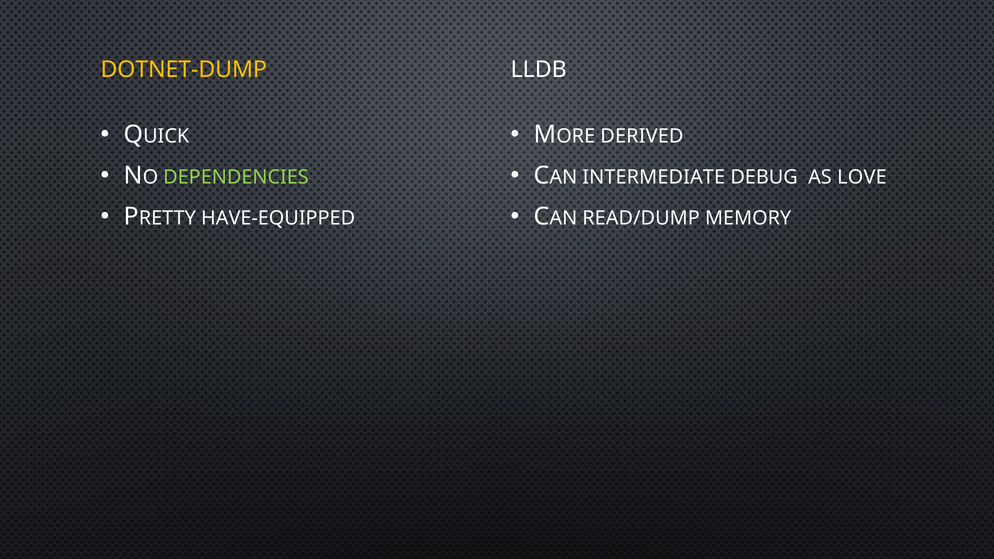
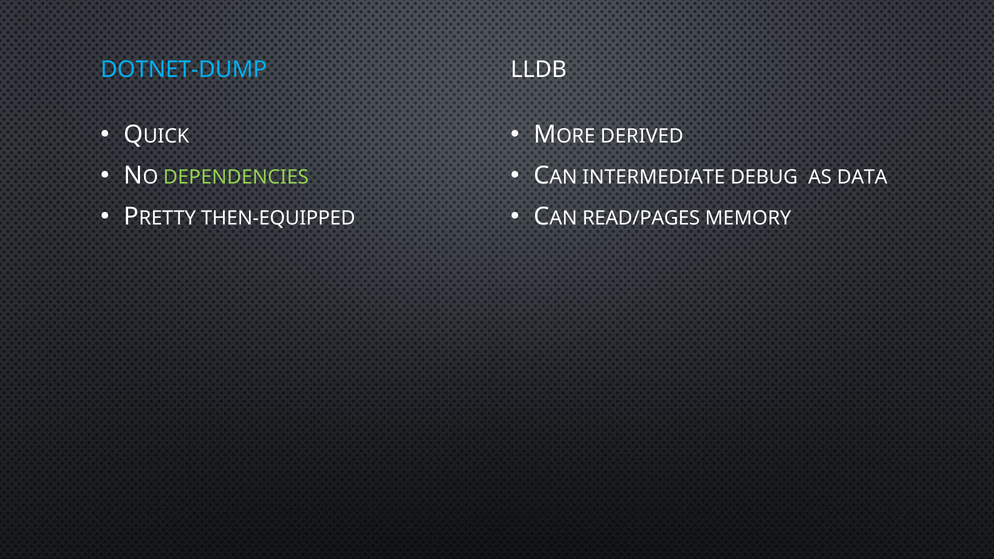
DOTNET-DUMP colour: yellow -> light blue
LOVE: LOVE -> DATA
HAVE-EQUIPPED: HAVE-EQUIPPED -> THEN-EQUIPPED
READ/DUMP: READ/DUMP -> READ/PAGES
